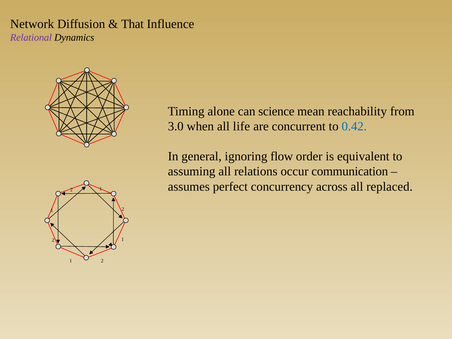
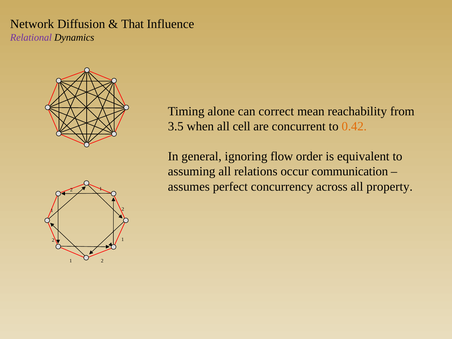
science: science -> correct
3.0: 3.0 -> 3.5
life: life -> cell
0.42 colour: blue -> orange
replaced: replaced -> property
